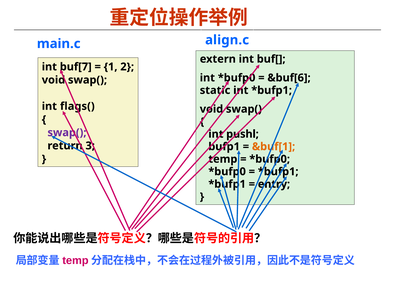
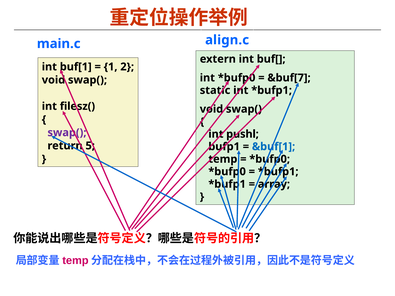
buf[7: buf[7 -> buf[1
&buf[6: &buf[6 -> &buf[7
flags(: flags( -> filesz(
3: 3 -> 5
&buf[1 colour: orange -> blue
entry: entry -> array
